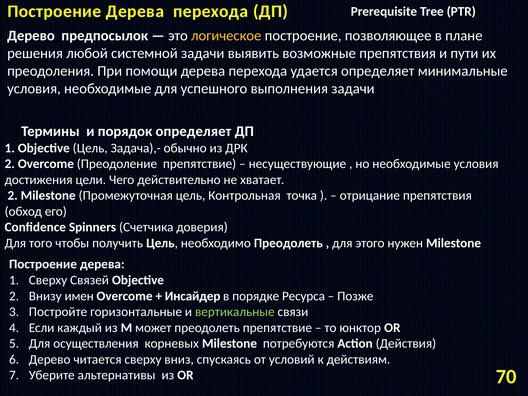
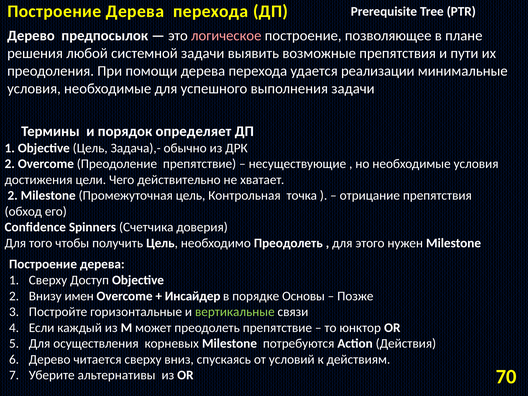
логическое colour: yellow -> pink
удается определяет: определяет -> реализации
Связей: Связей -> Доступ
Ресурса: Ресурса -> Основы
